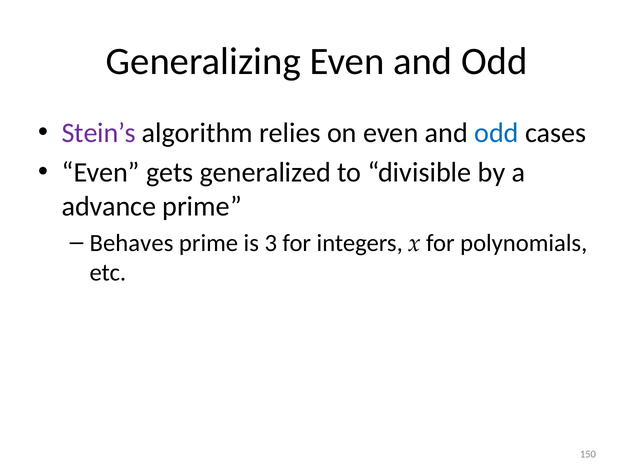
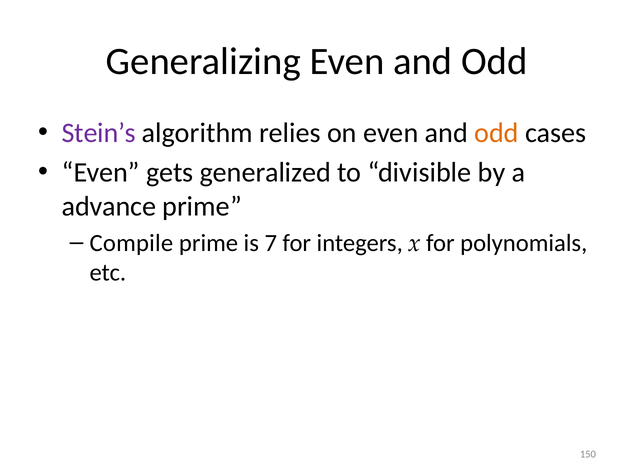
odd at (496, 133) colour: blue -> orange
Behaves: Behaves -> Compile
3: 3 -> 7
